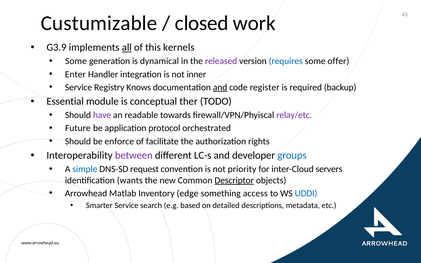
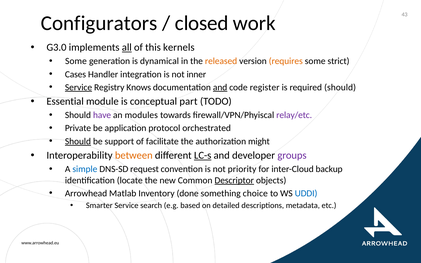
Custumizable: Custumizable -> Configurators
G3.9: G3.9 -> G3.0
released colour: purple -> orange
requires colour: blue -> orange
offer: offer -> strict
Enter: Enter -> Cases
Service at (79, 87) underline: none -> present
required backup: backup -> should
ther: ther -> part
readable: readable -> modules
Future: Future -> Private
Should at (78, 141) underline: none -> present
enforce: enforce -> support
rights: rights -> might
between colour: purple -> orange
LC-s underline: none -> present
groups colour: blue -> purple
servers: servers -> backup
wants: wants -> locate
edge: edge -> done
access: access -> choice
